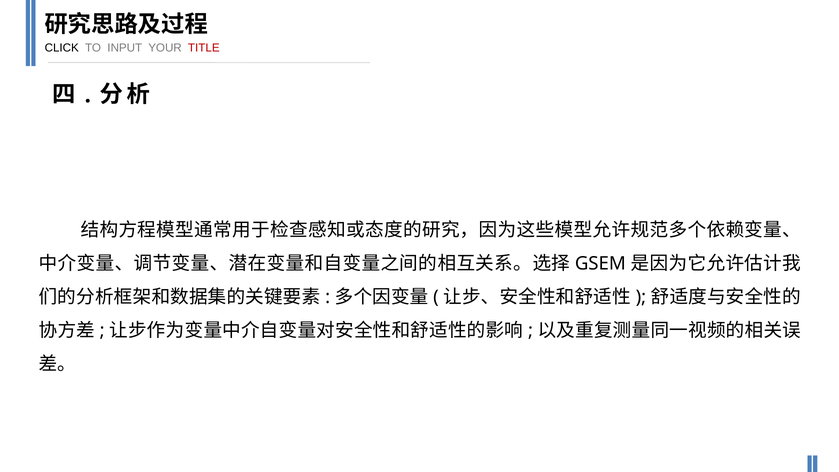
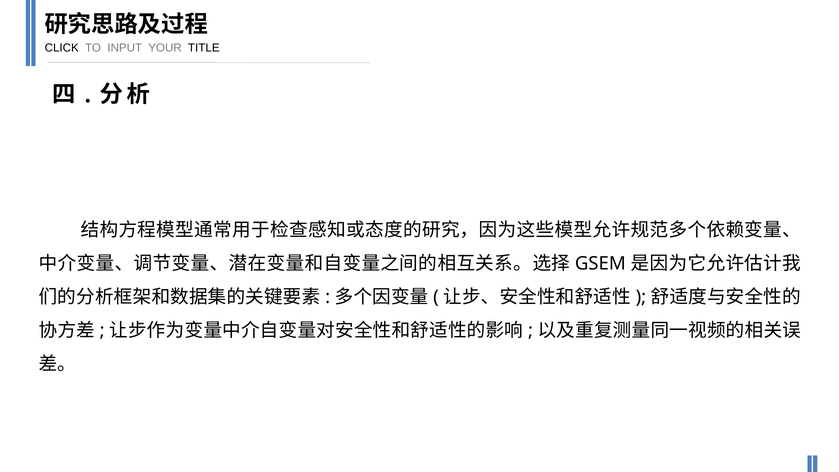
TITLE colour: red -> black
